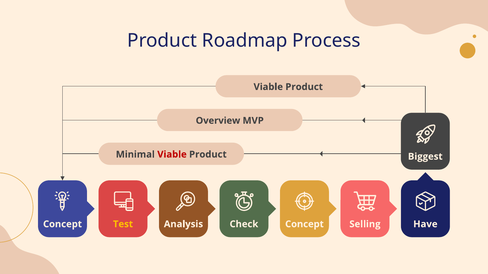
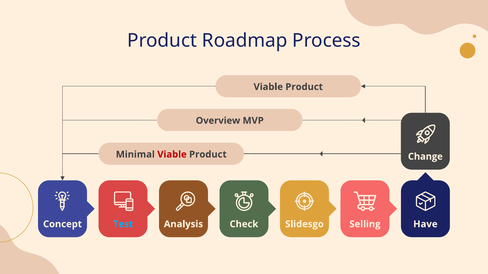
Biggest: Biggest -> Change
Test colour: yellow -> light blue
Check Concept: Concept -> Slidesgo
